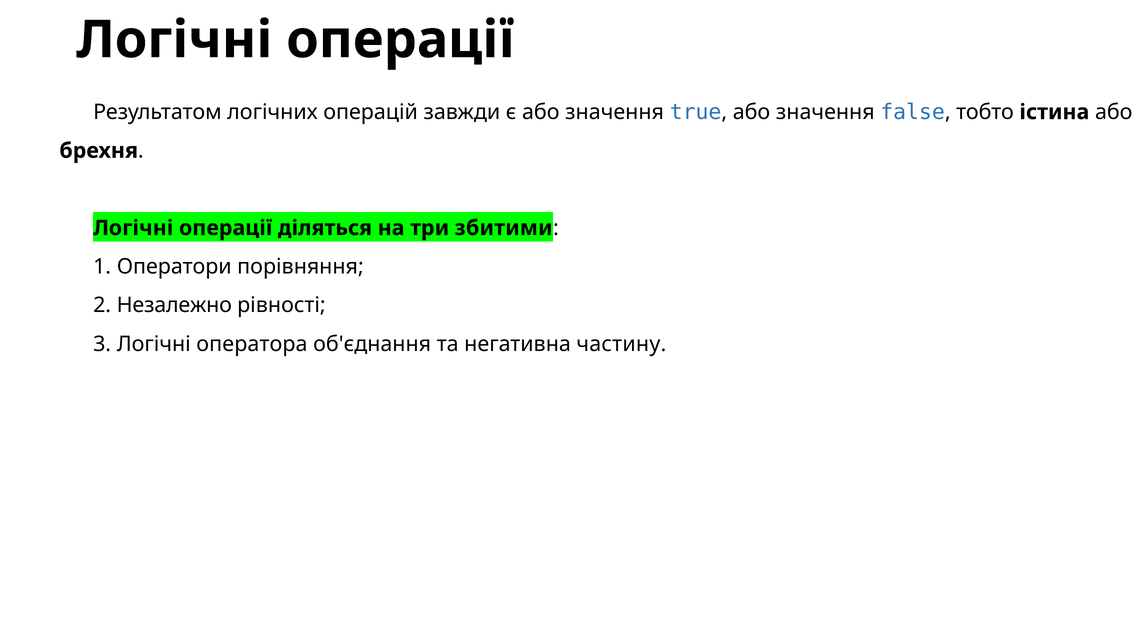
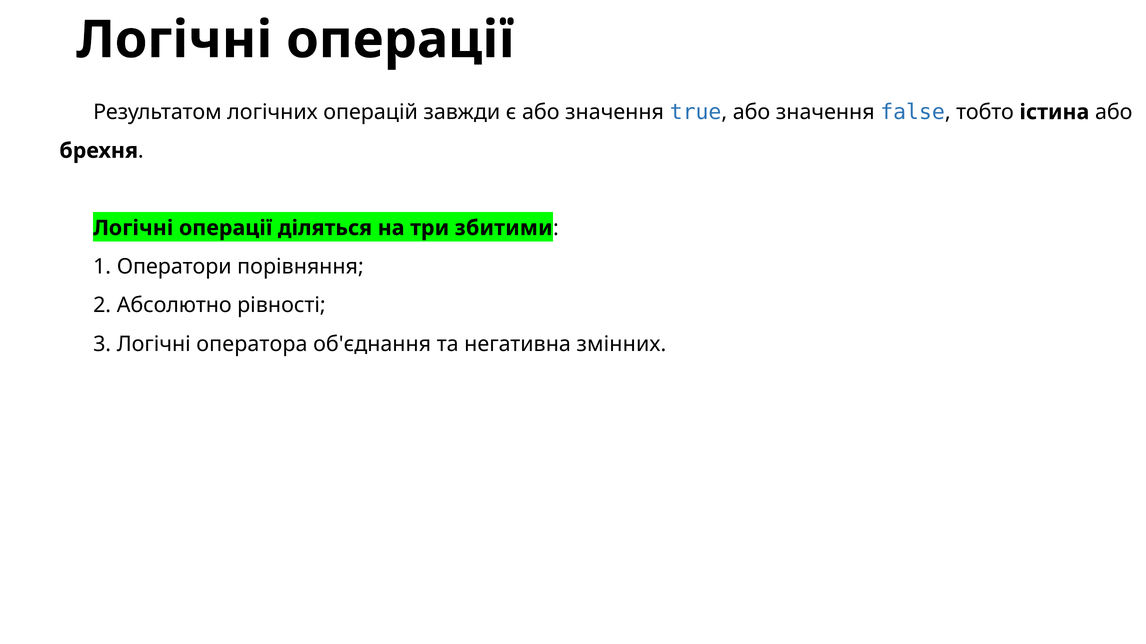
Незалежно: Незалежно -> Абсолютно
частину: частину -> змінних
